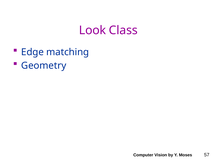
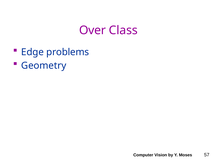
Look: Look -> Over
matching: matching -> problems
